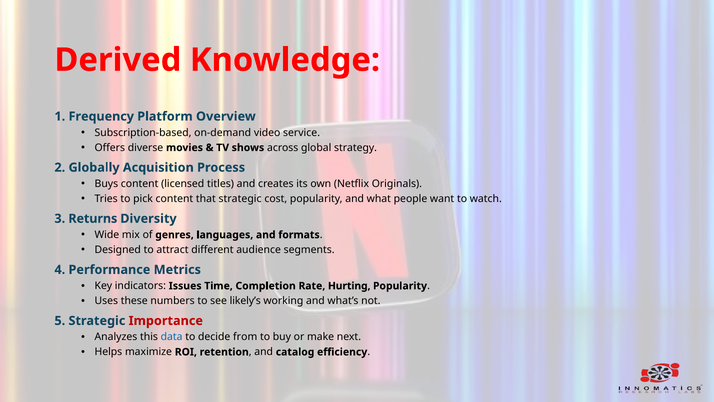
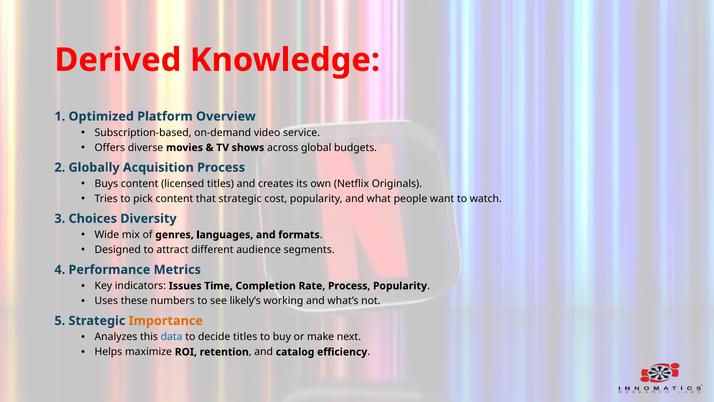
Frequency: Frequency -> Optimized
strategy: strategy -> budgets
Returns: Returns -> Choices
Rate Hurting: Hurting -> Process
Importance colour: red -> orange
decide from: from -> titles
